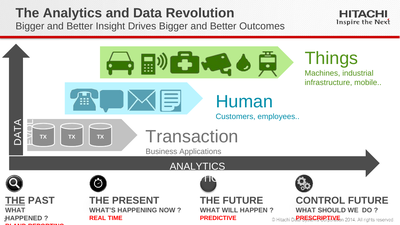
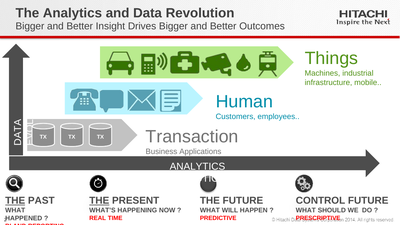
THE at (99, 201) underline: none -> present
